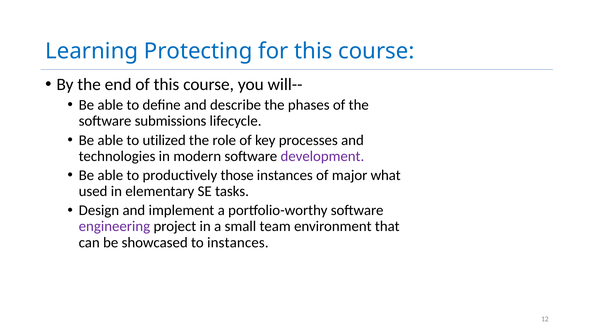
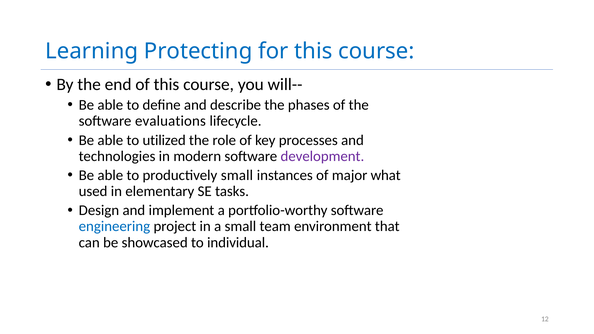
submissions: submissions -> evaluations
productively those: those -> small
engineering colour: purple -> blue
to instances: instances -> individual
